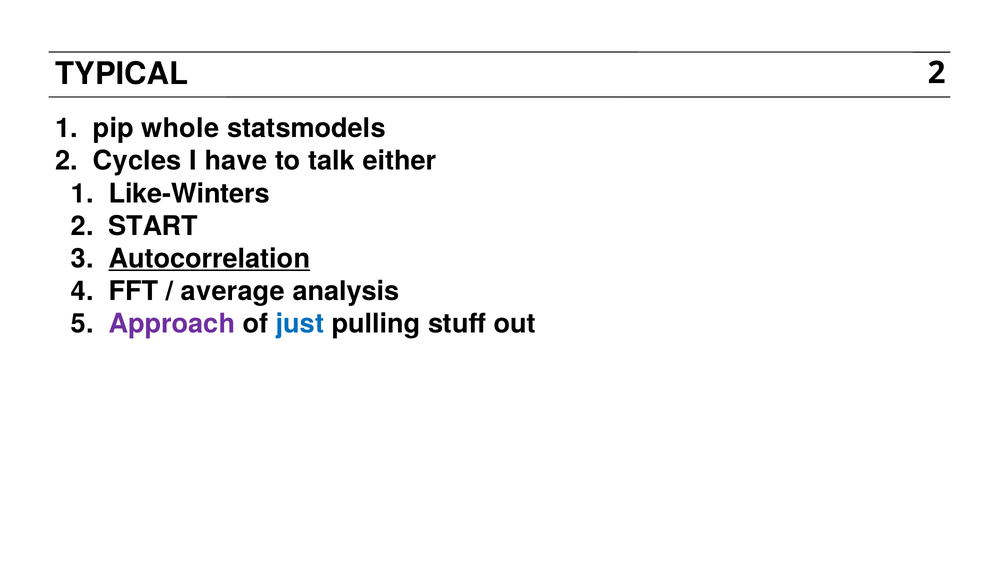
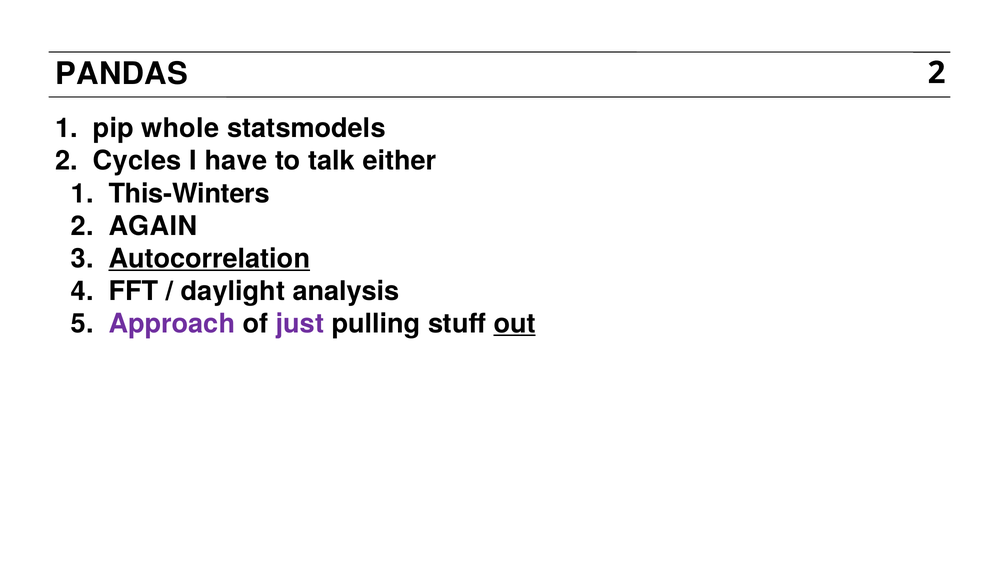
TYPICAL: TYPICAL -> PANDAS
Like-Winters: Like-Winters -> This-Winters
START: START -> AGAIN
average: average -> daylight
just colour: blue -> purple
out underline: none -> present
